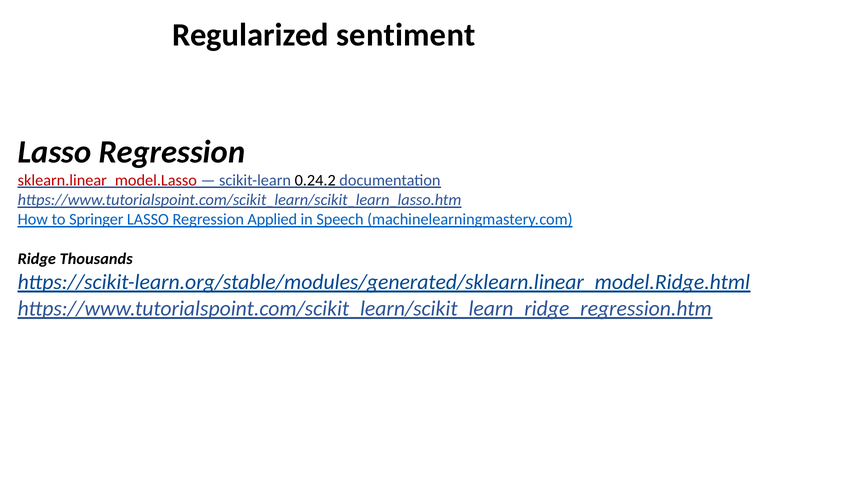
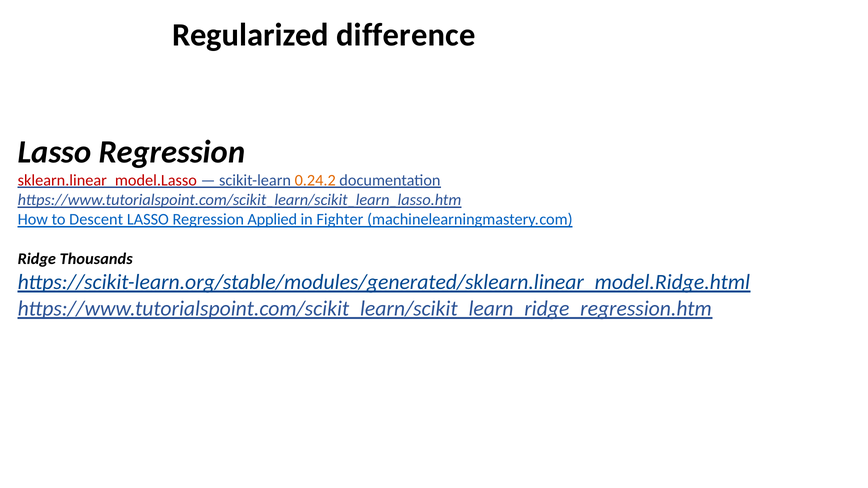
sentiment: sentiment -> difference
0.24.2 colour: black -> orange
Springer: Springer -> Descent
Speech: Speech -> Fighter
